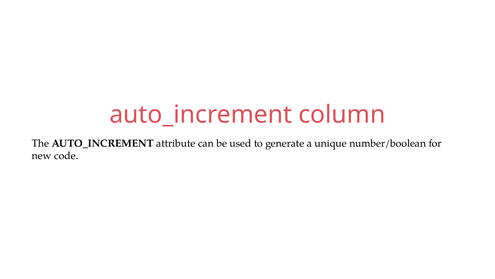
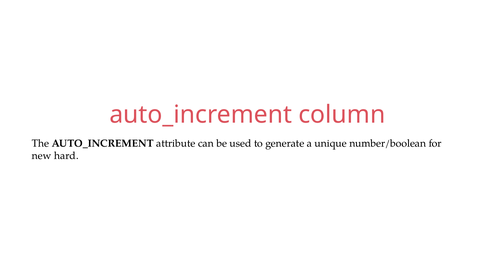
code: code -> hard
